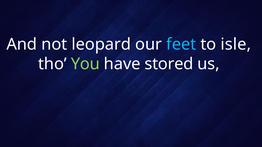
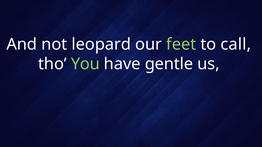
feet colour: light blue -> light green
isle: isle -> call
stored: stored -> gentle
